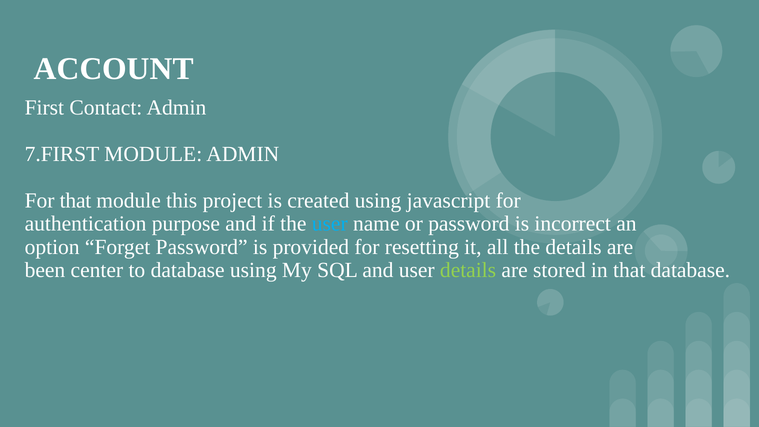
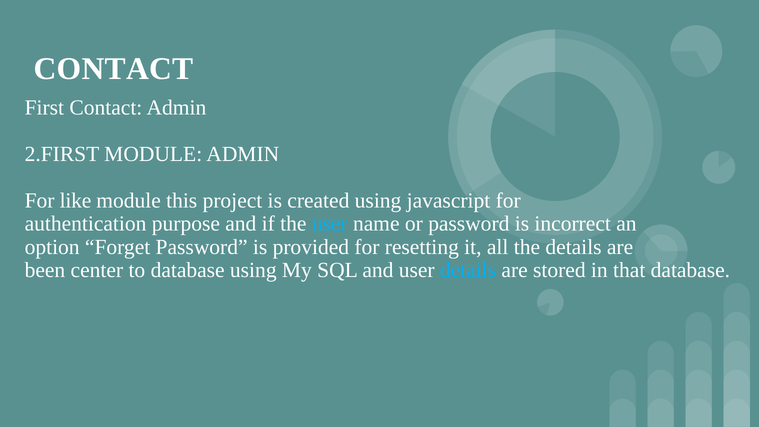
ACCOUNT at (114, 69): ACCOUNT -> CONTACT
7.FIRST: 7.FIRST -> 2.FIRST
For that: that -> like
details at (468, 270) colour: light green -> light blue
